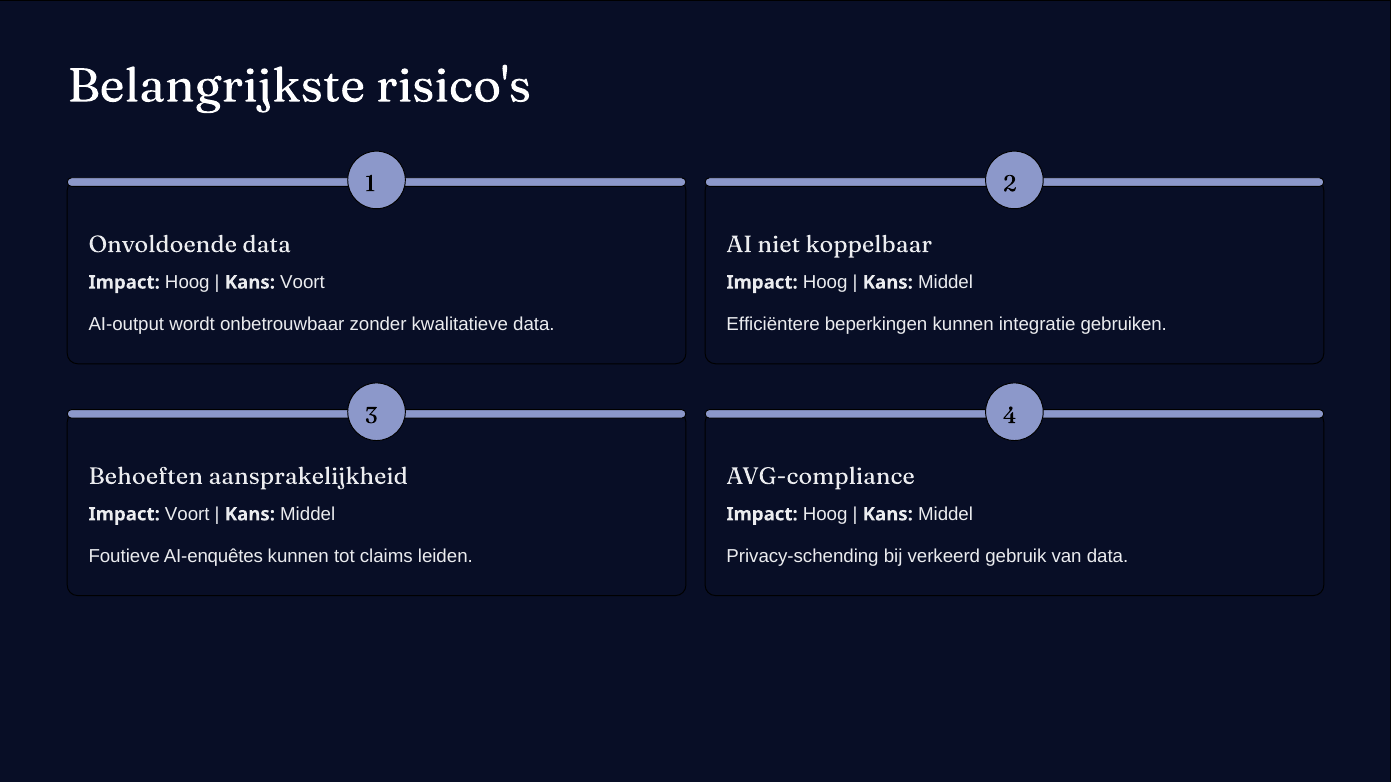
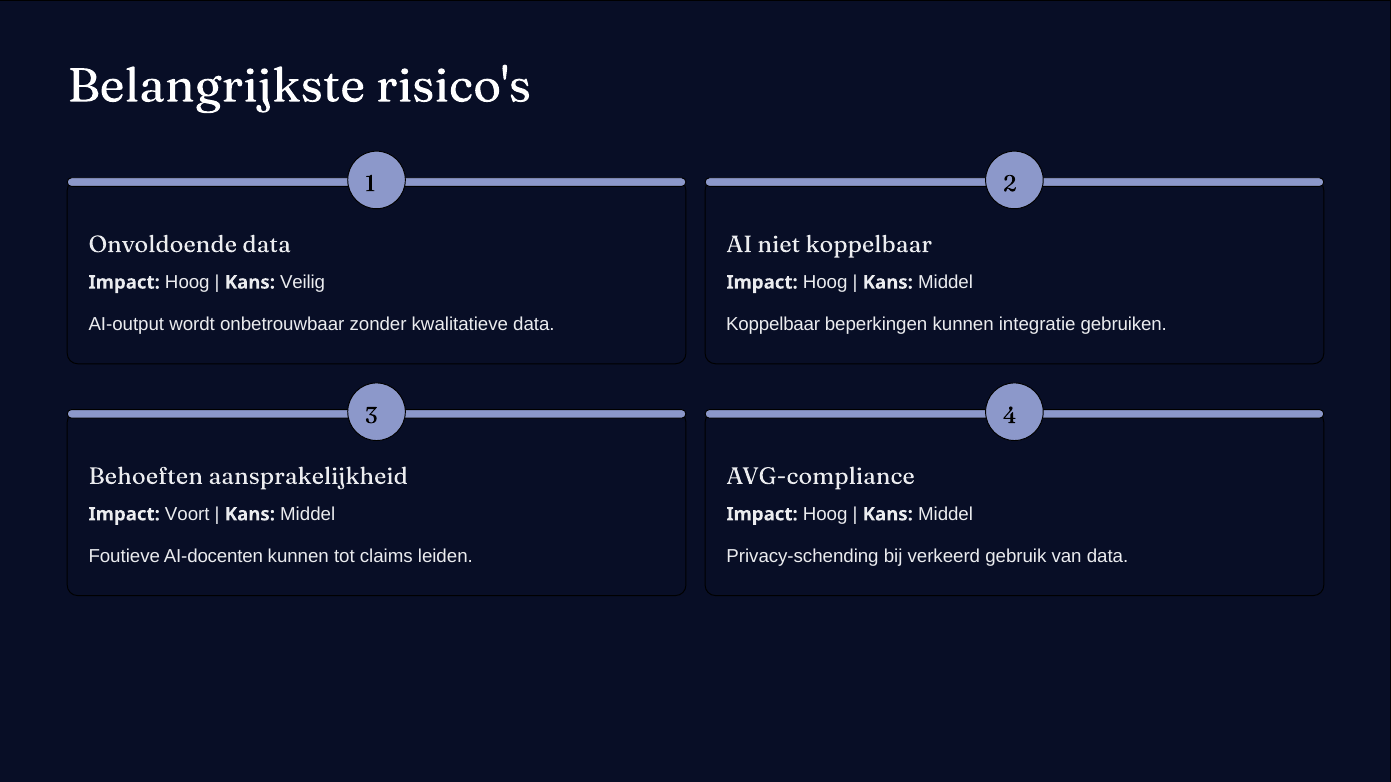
Kans Voort: Voort -> Veilig
Efficiëntere at (773, 325): Efficiëntere -> Koppelbaar
AI-enquêtes: AI-enquêtes -> AI-docenten
